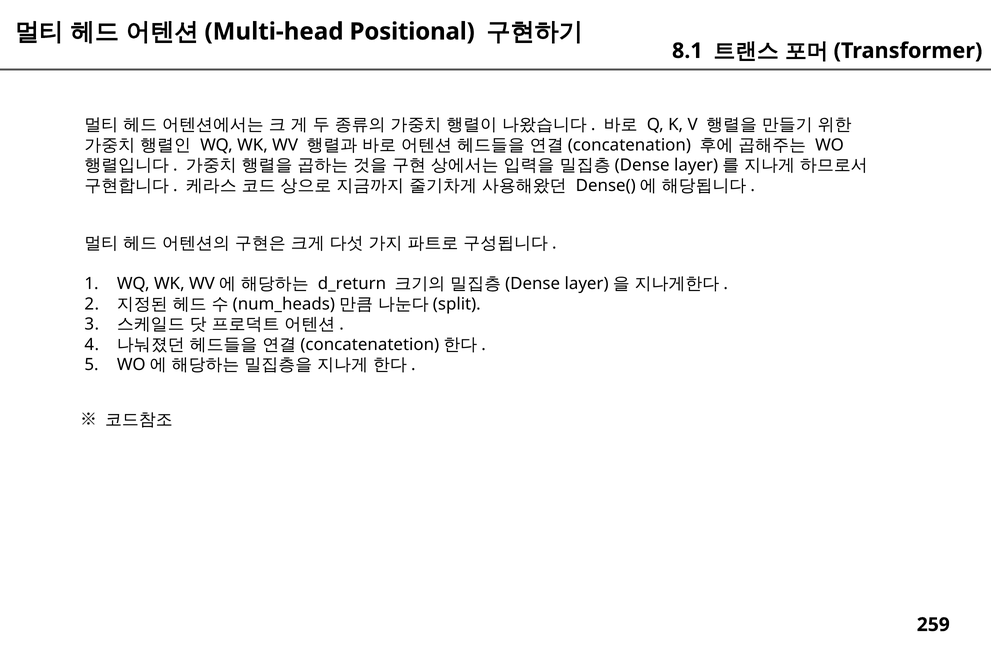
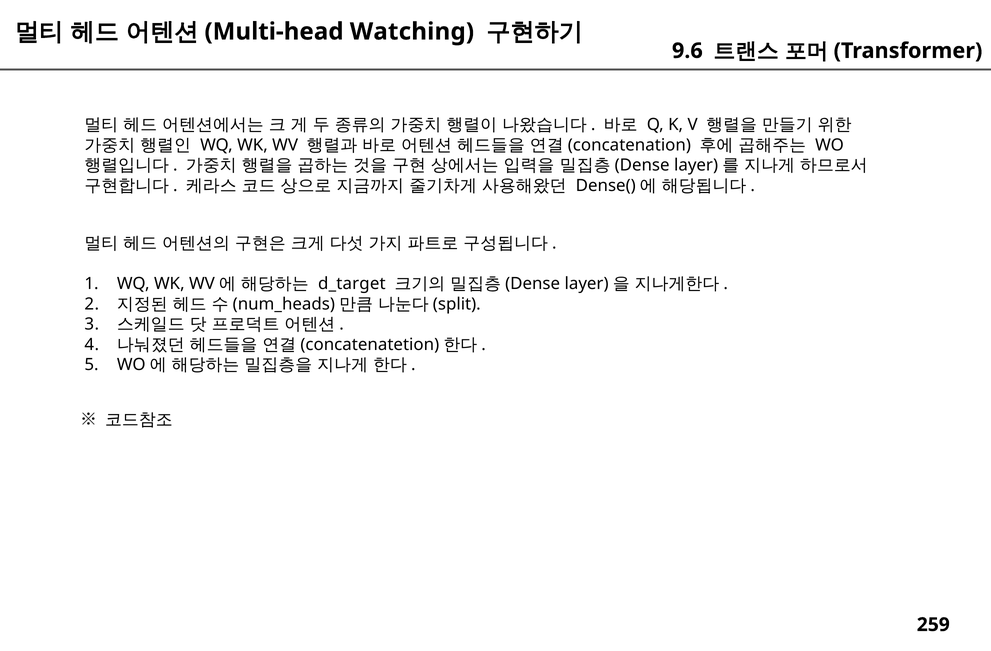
Positional: Positional -> Watching
8.1: 8.1 -> 9.6
d_return: d_return -> d_target
